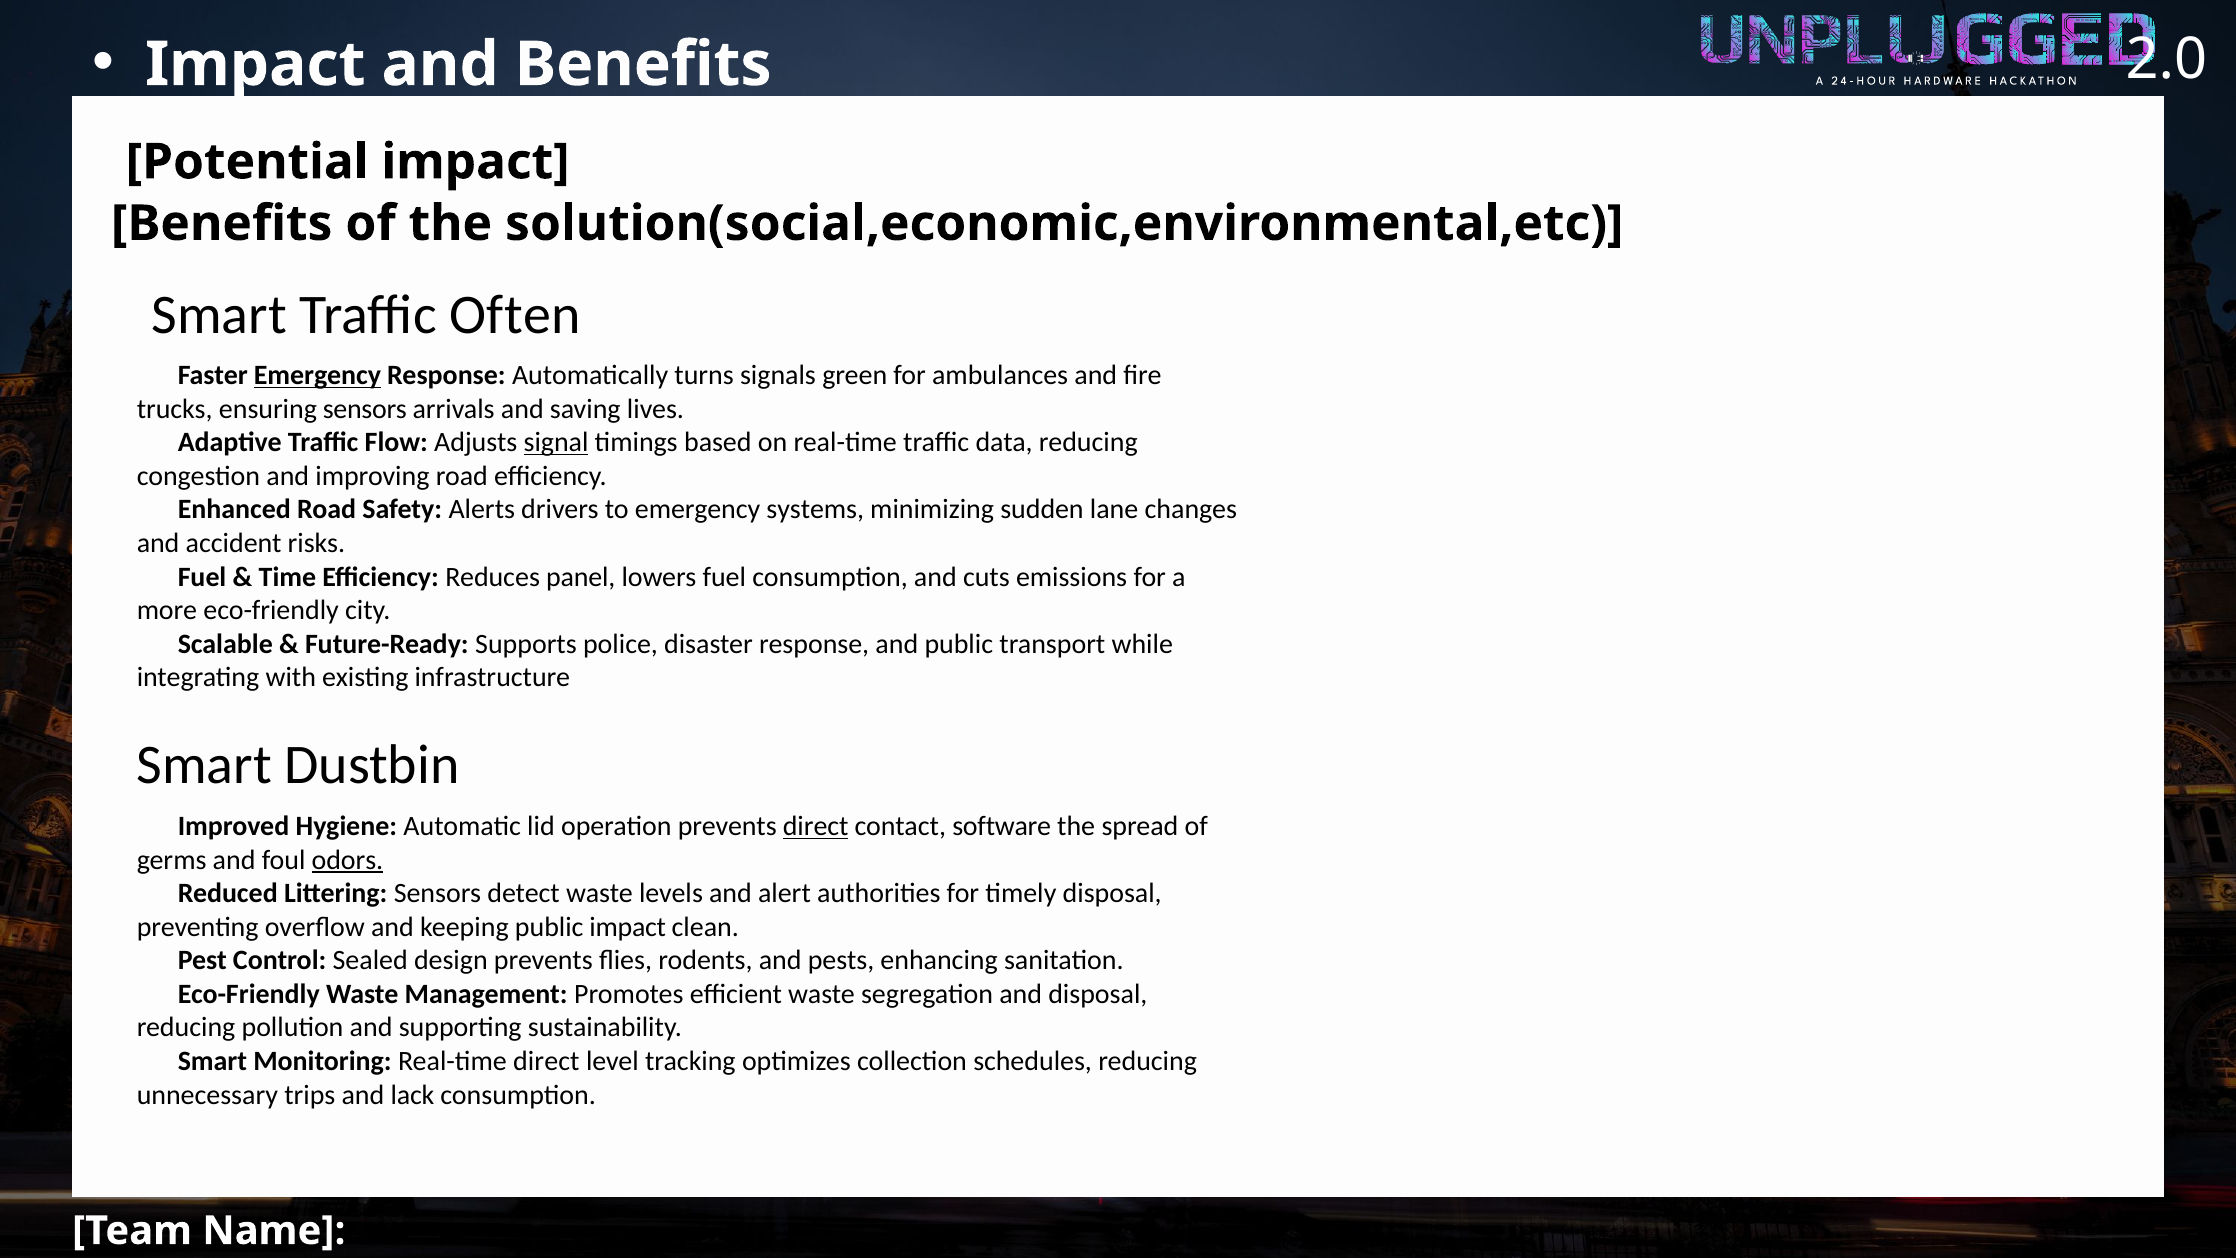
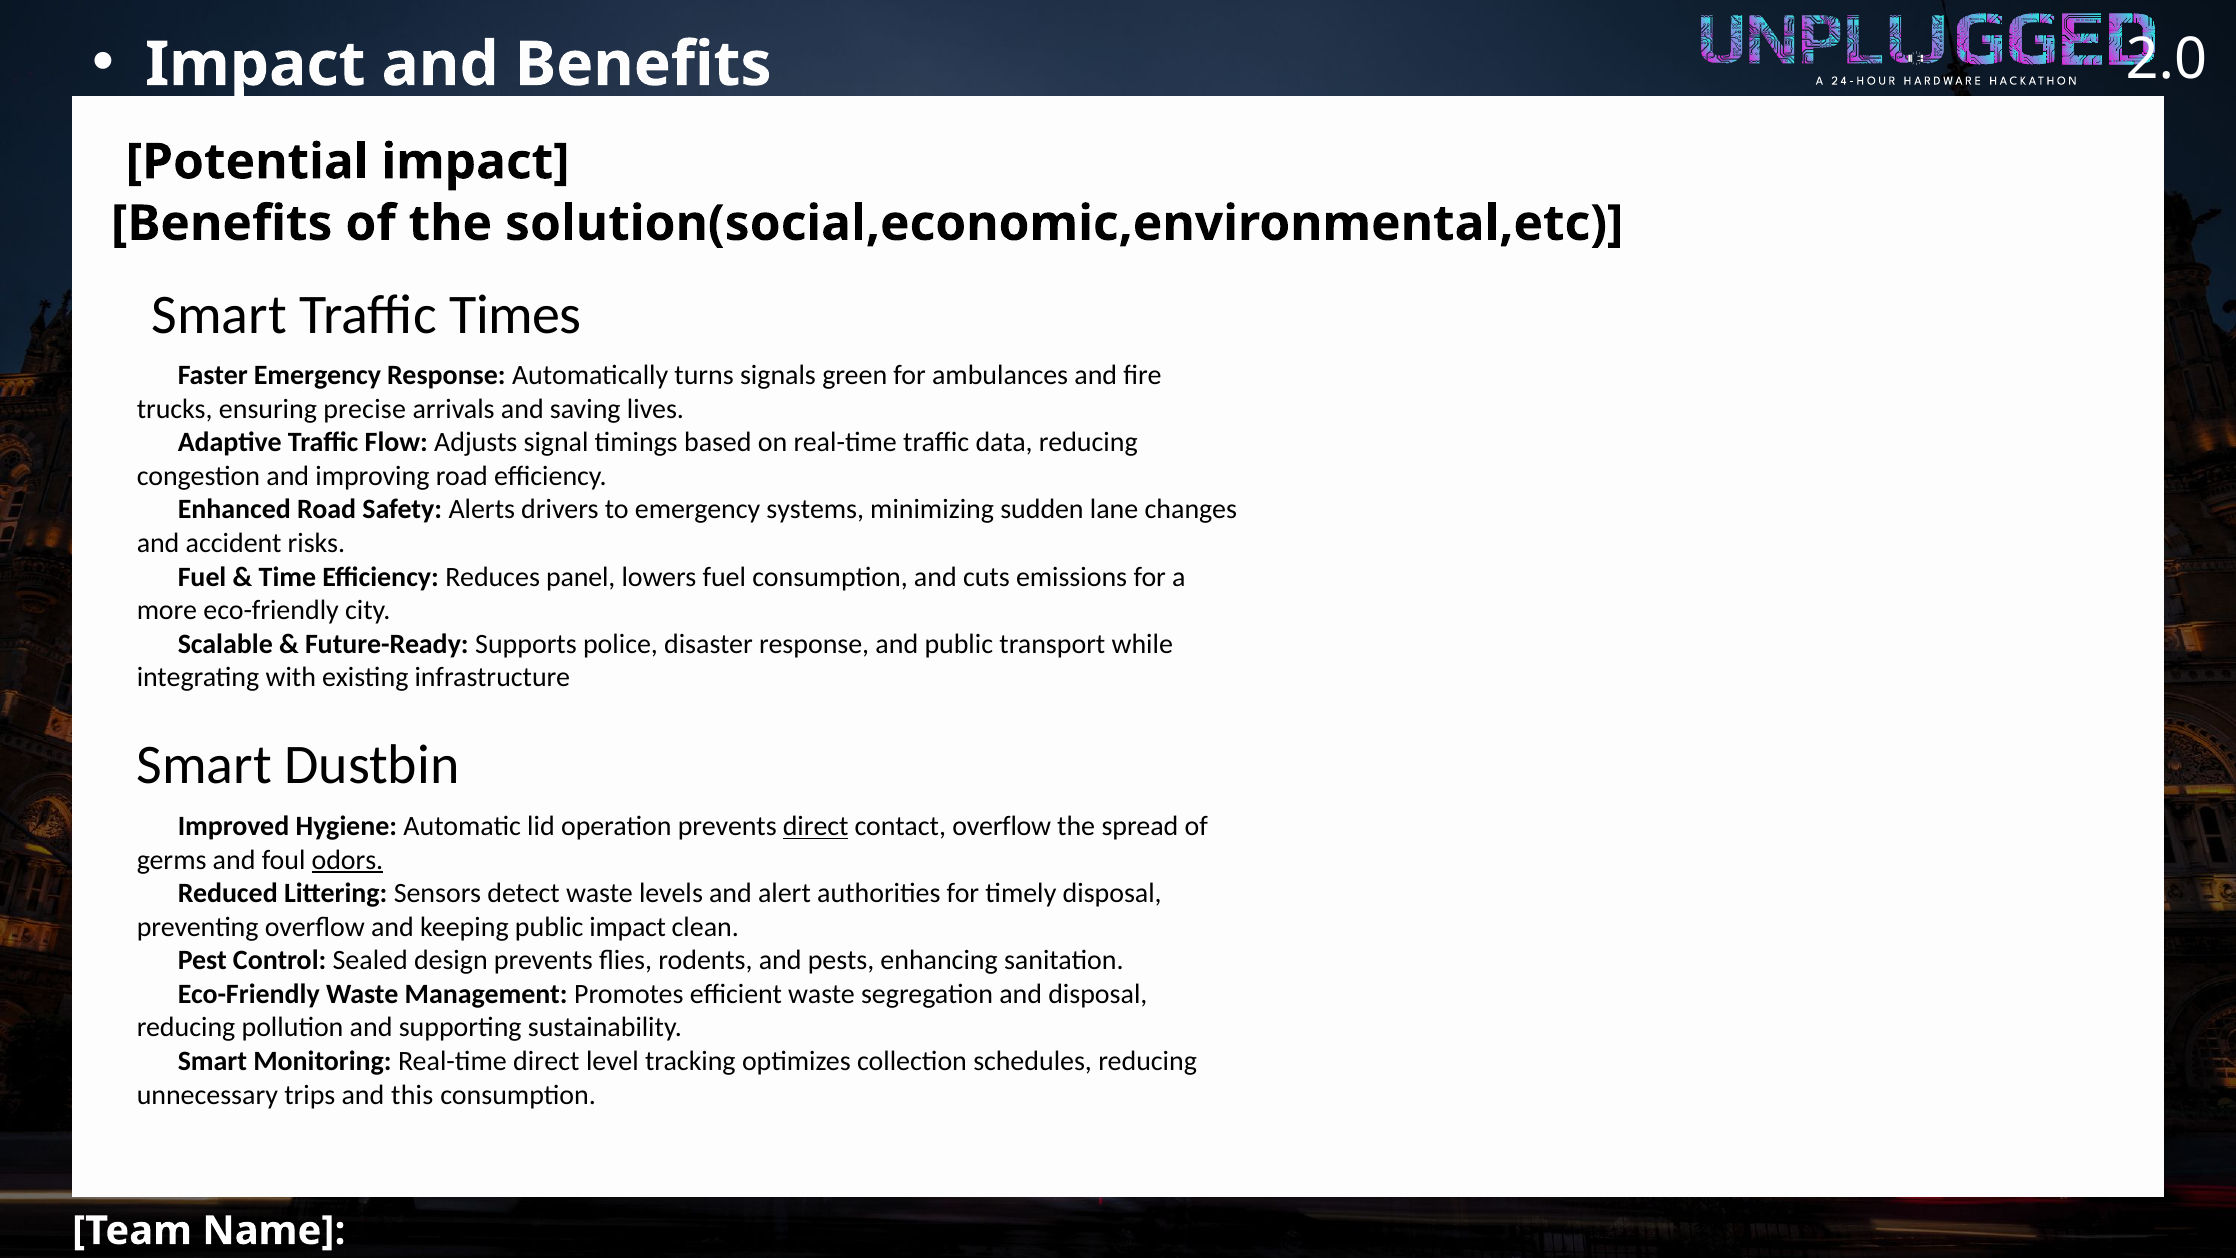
Often: Often -> Times
Emergency at (317, 375) underline: present -> none
ensuring sensors: sensors -> precise
signal underline: present -> none
contact software: software -> overflow
lack: lack -> this
